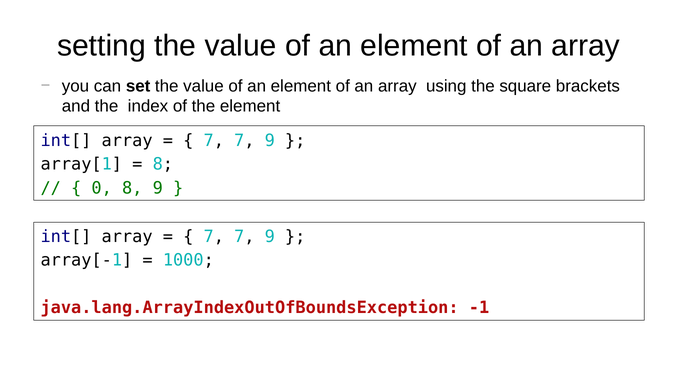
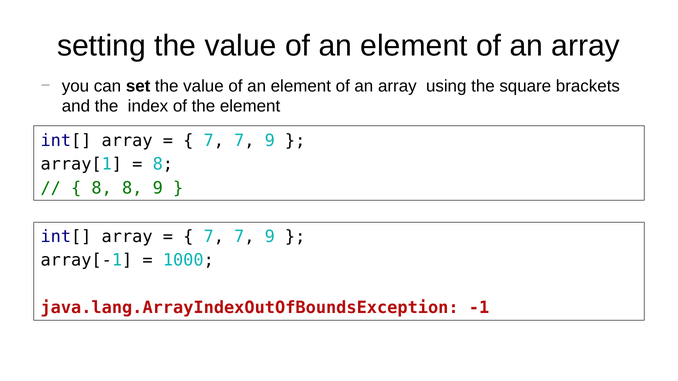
0 at (102, 188): 0 -> 8
